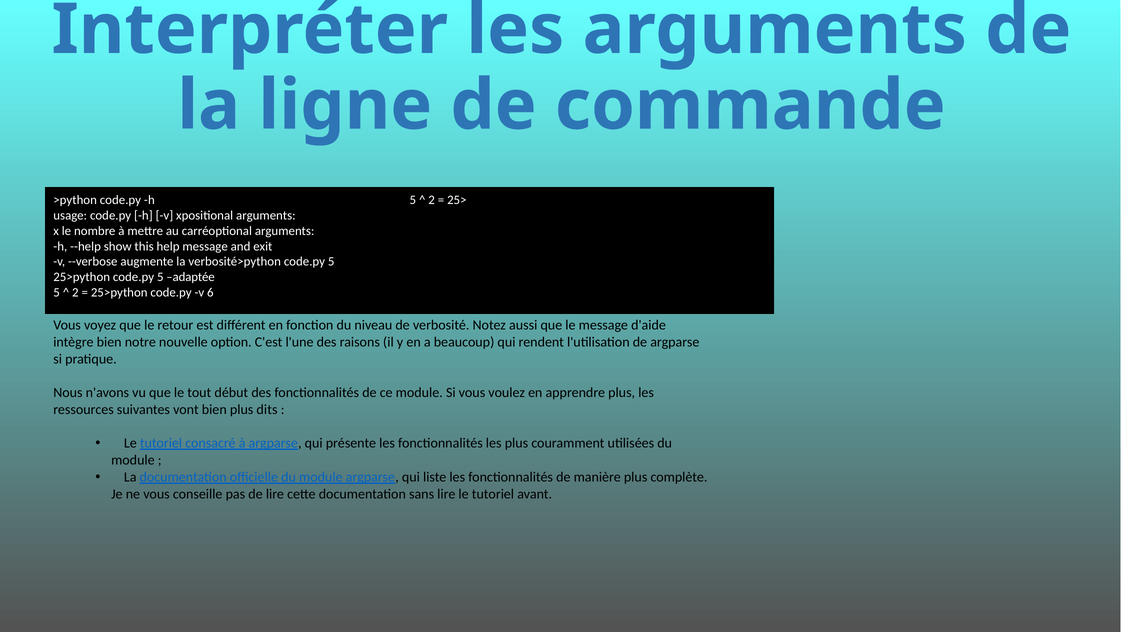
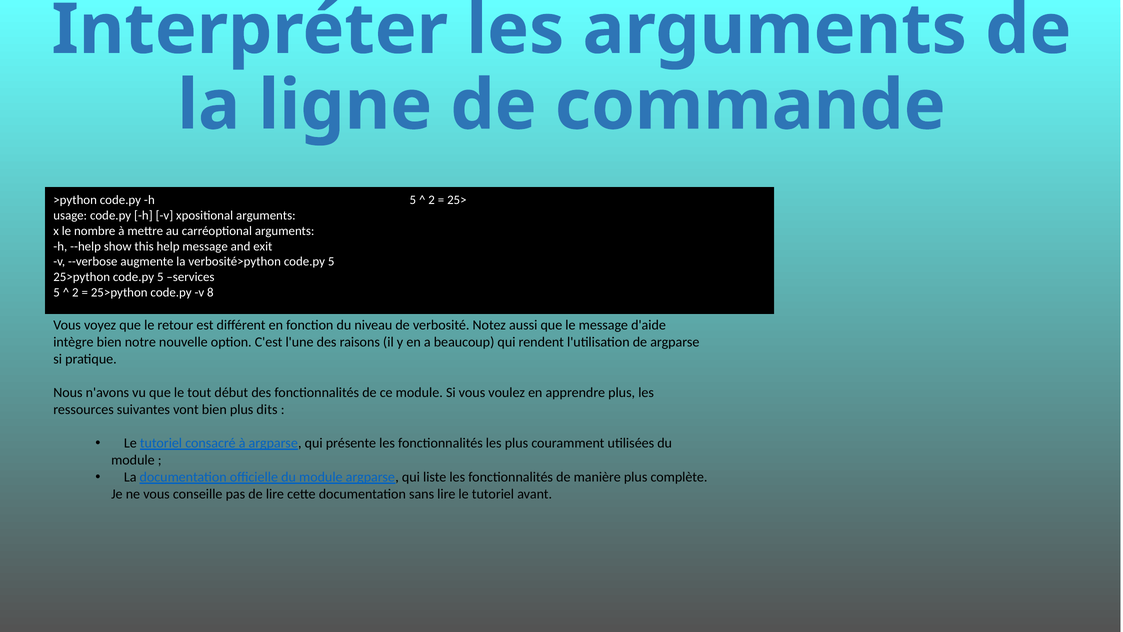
adaptée: adaptée -> services
6: 6 -> 8
